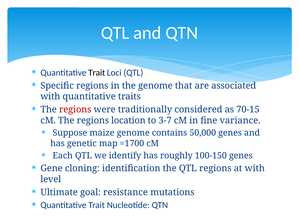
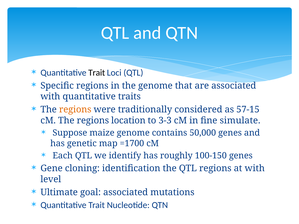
regions at (75, 110) colour: red -> orange
70-15: 70-15 -> 57-15
3-7: 3-7 -> 3-3
variance: variance -> simulate
goal resistance: resistance -> associated
